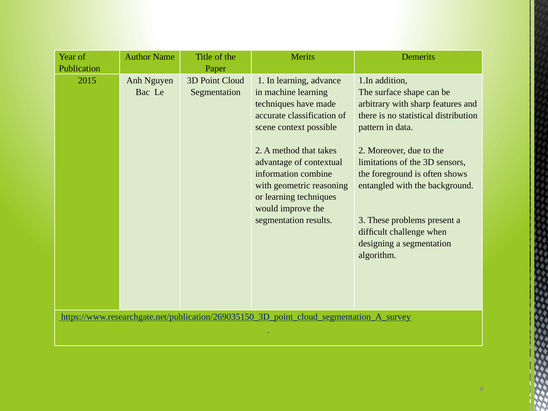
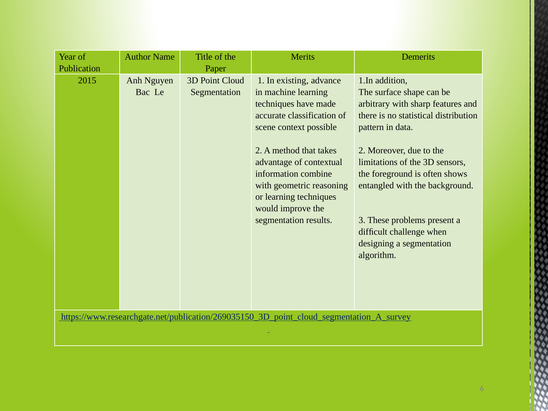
In learning: learning -> existing
